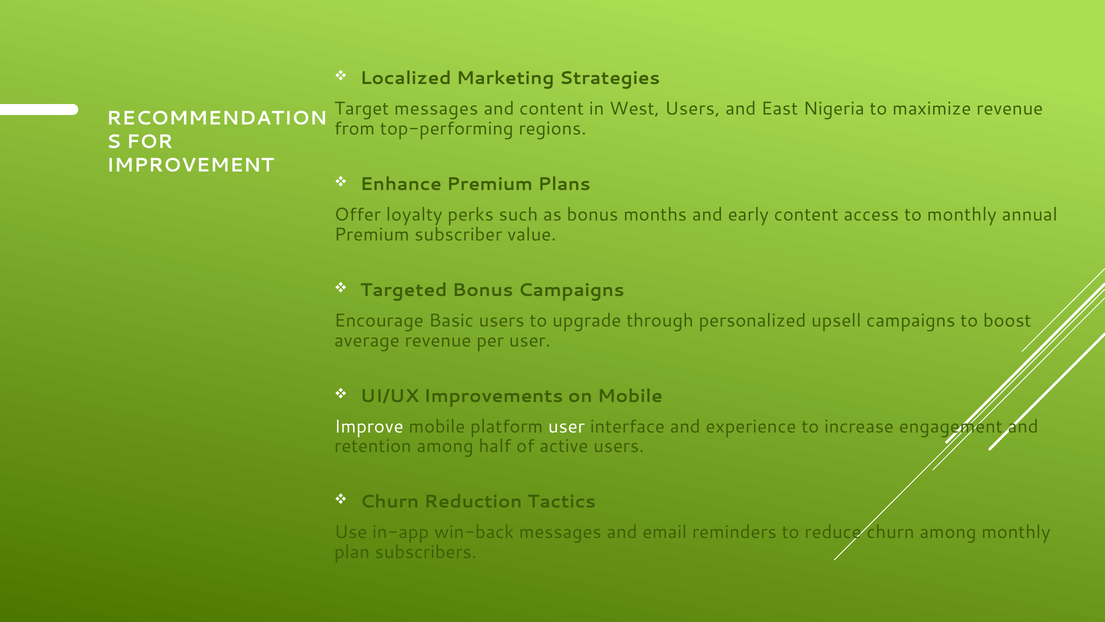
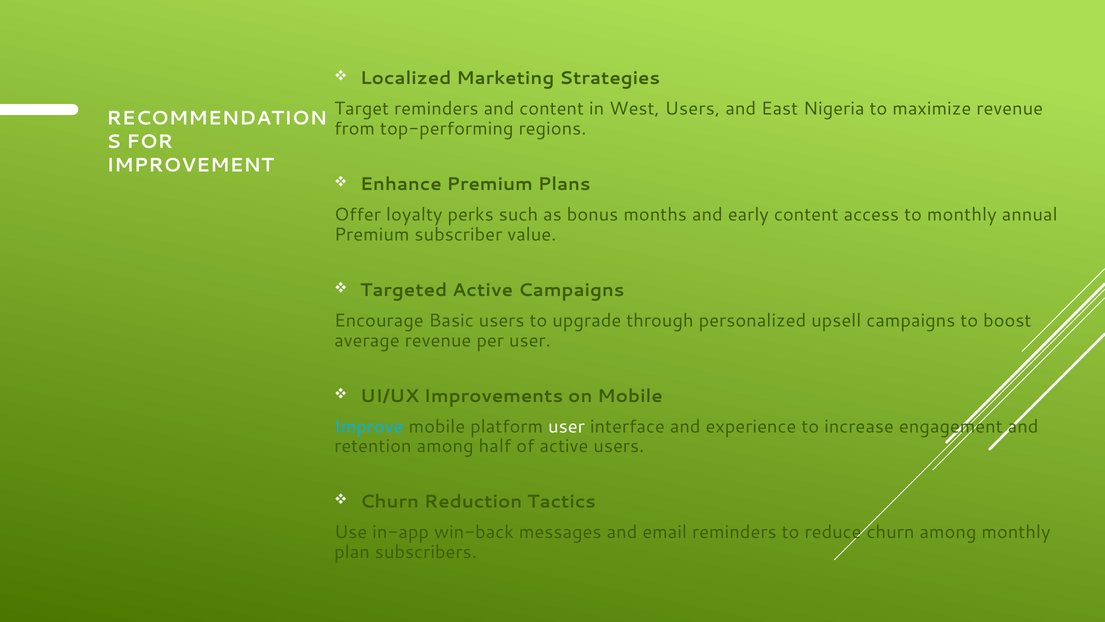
Target messages: messages -> reminders
Targeted Bonus: Bonus -> Active
Improve colour: white -> light blue
